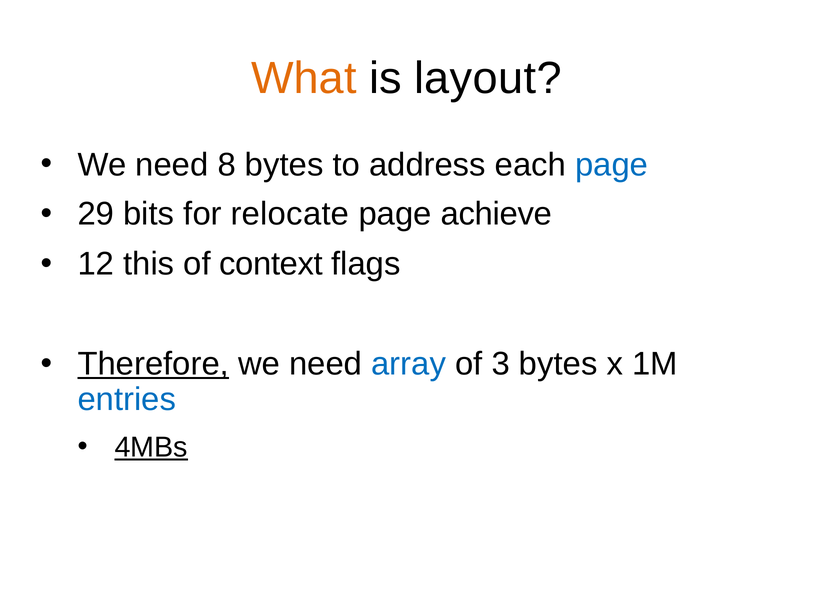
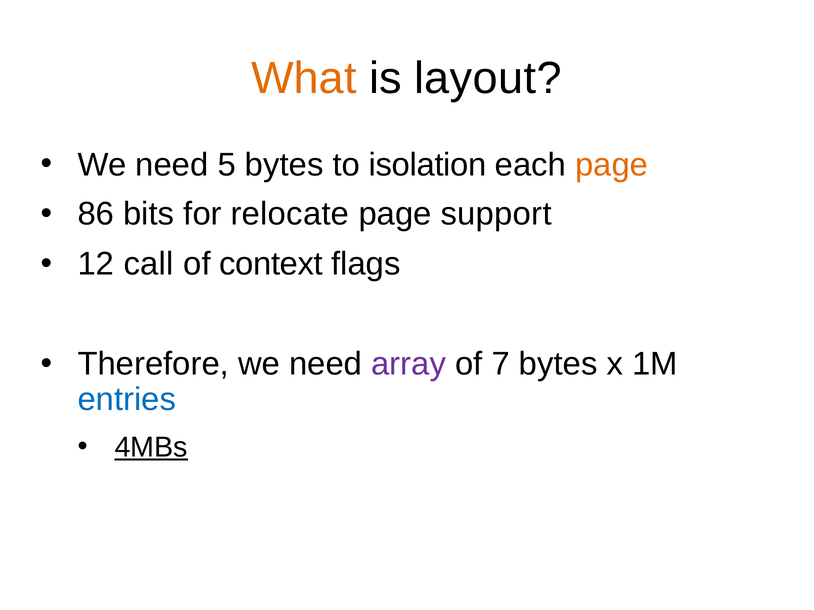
8: 8 -> 5
address: address -> isolation
page at (612, 165) colour: blue -> orange
29: 29 -> 86
achieve: achieve -> support
this: this -> call
Therefore underline: present -> none
array colour: blue -> purple
3: 3 -> 7
